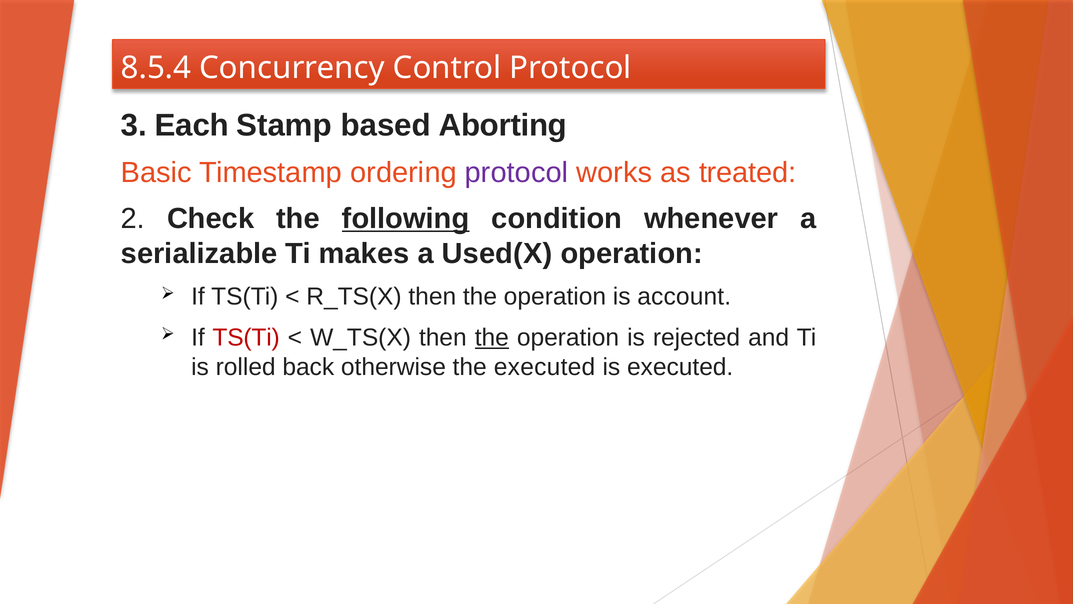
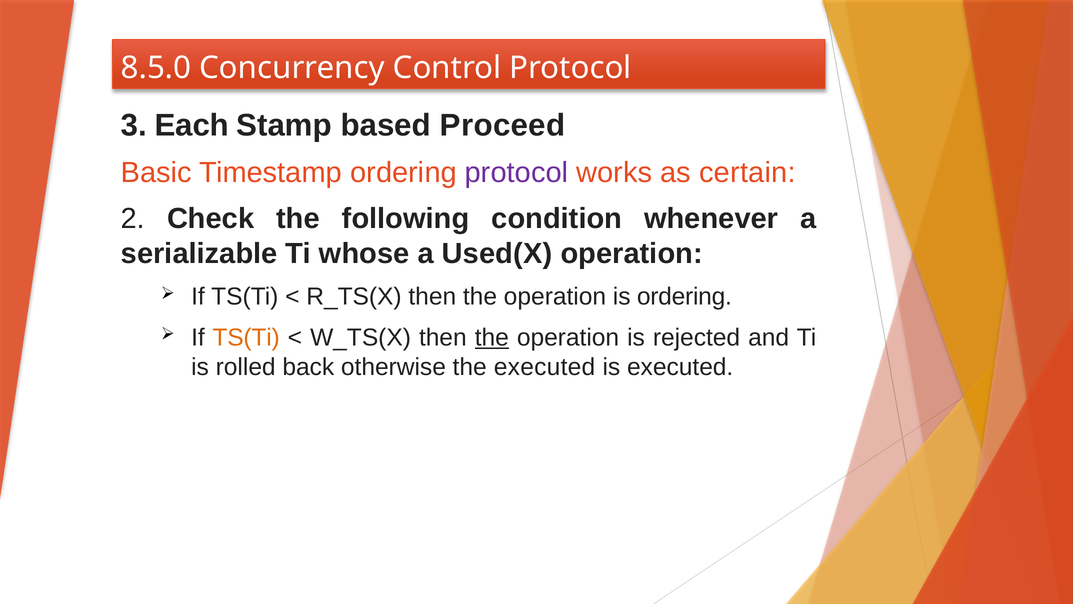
8.5.4: 8.5.4 -> 8.5.0
Aborting: Aborting -> Proceed
treated: treated -> certain
following underline: present -> none
makes: makes -> whose
is account: account -> ordering
TS(Ti at (246, 337) colour: red -> orange
